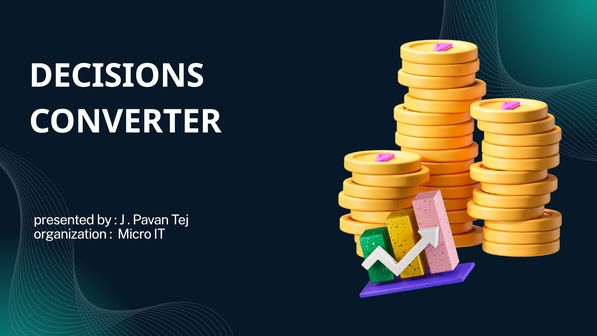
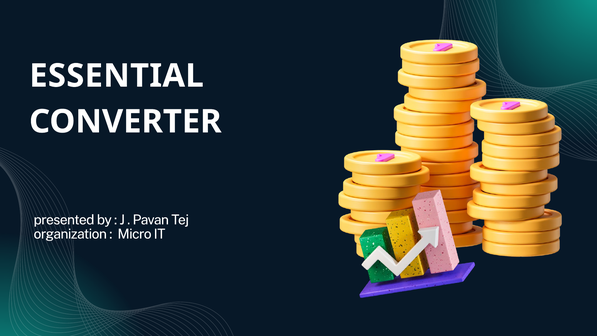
DECISIONS: DECISIONS -> ESSENTIAL
